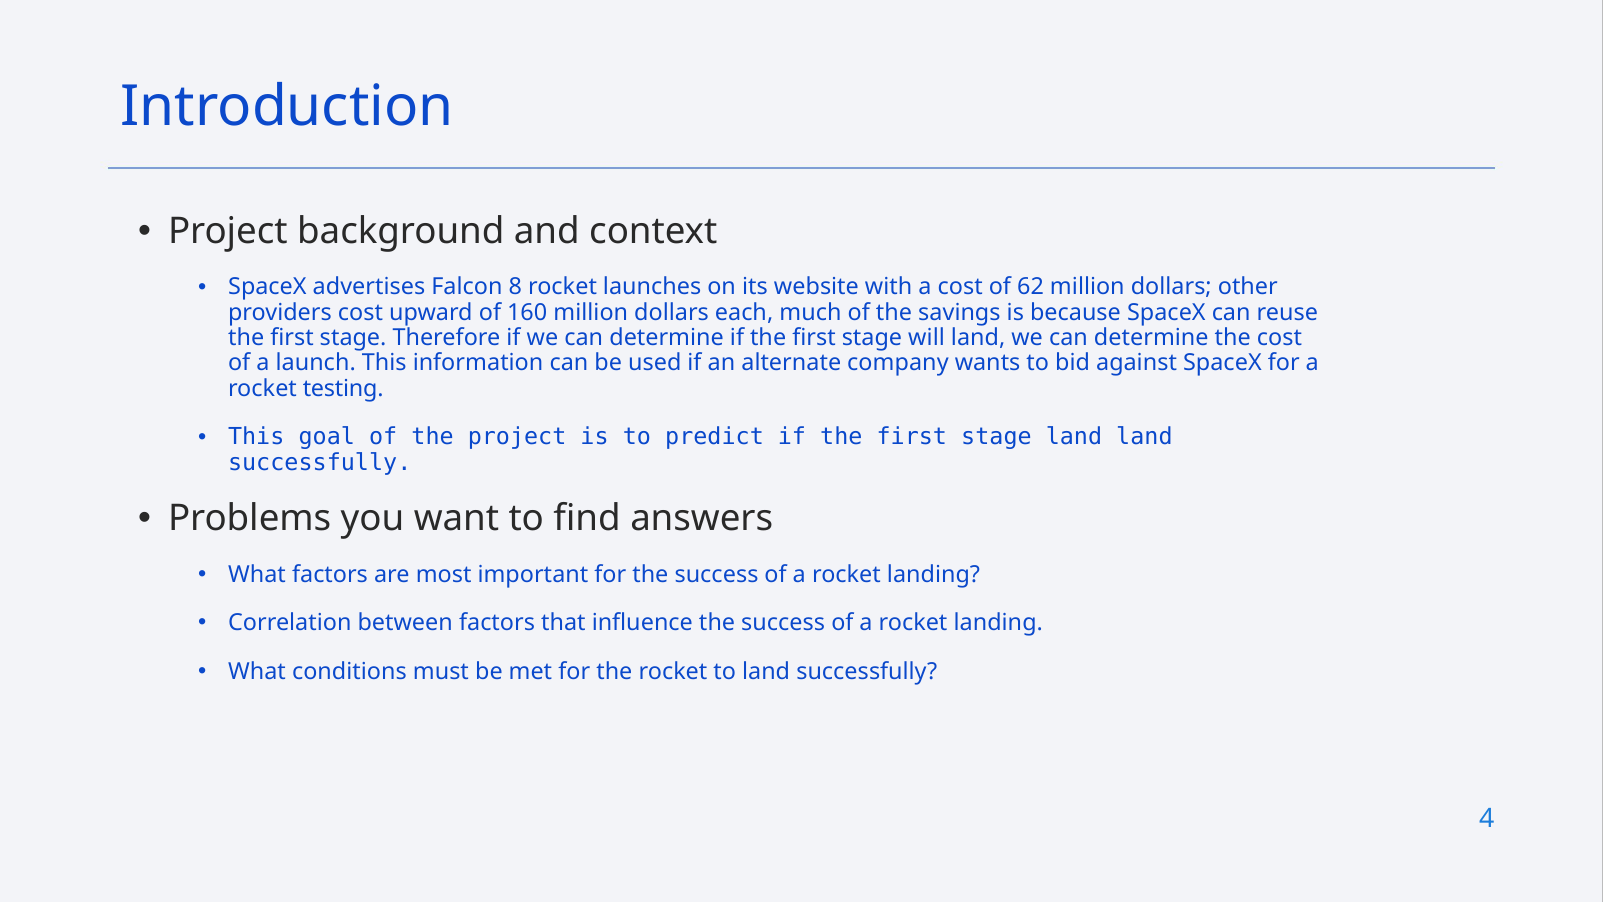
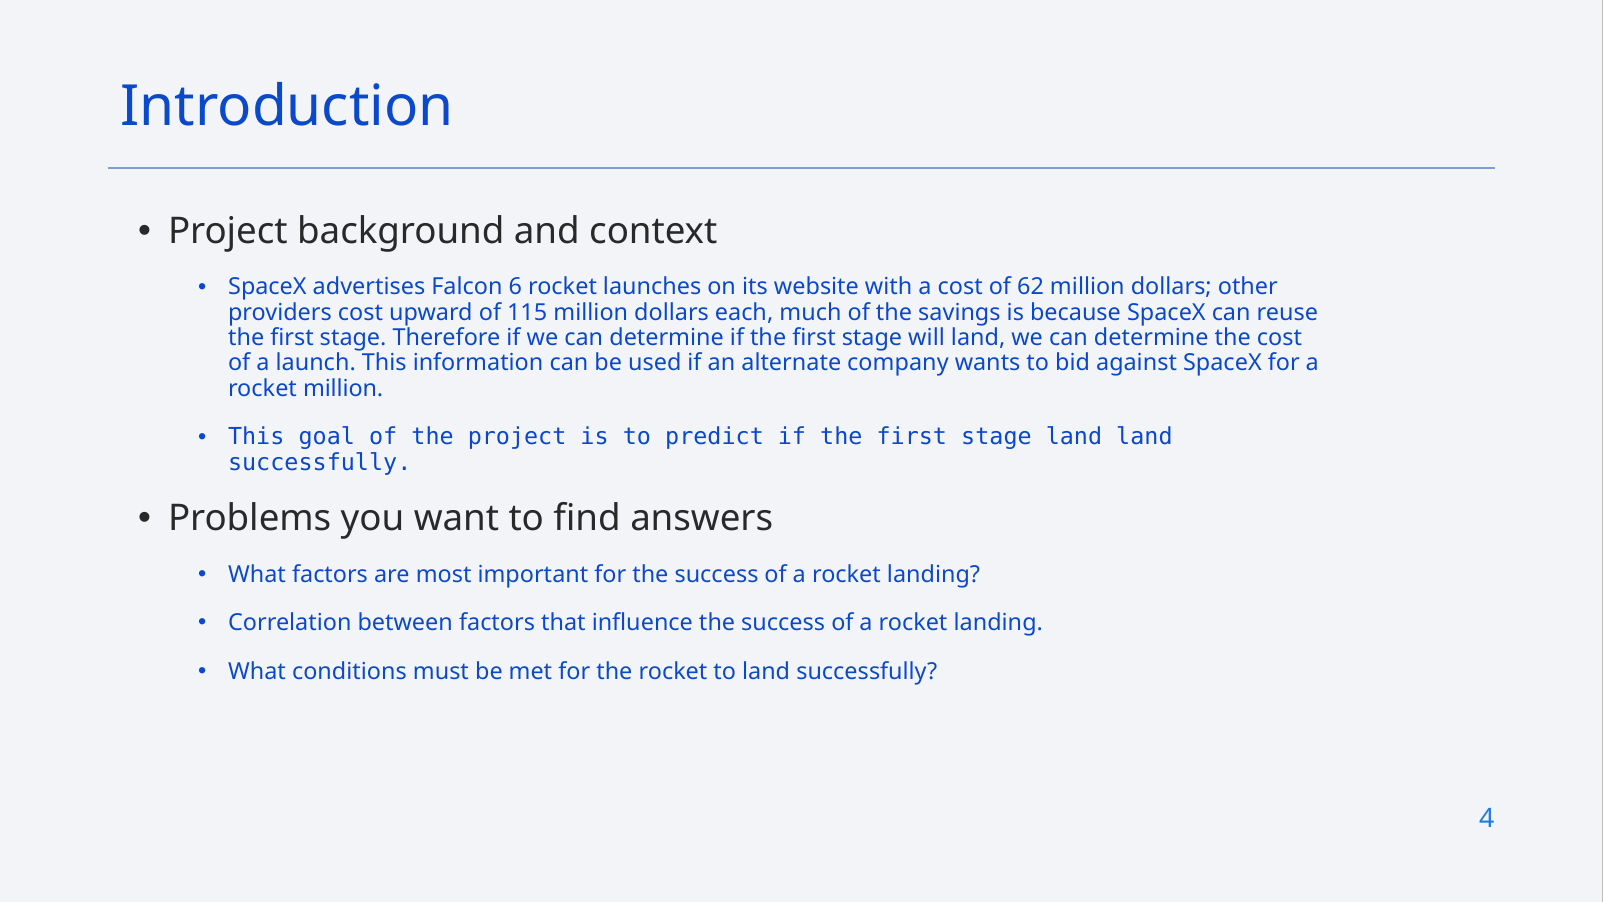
8: 8 -> 6
160: 160 -> 115
rocket testing: testing -> million
